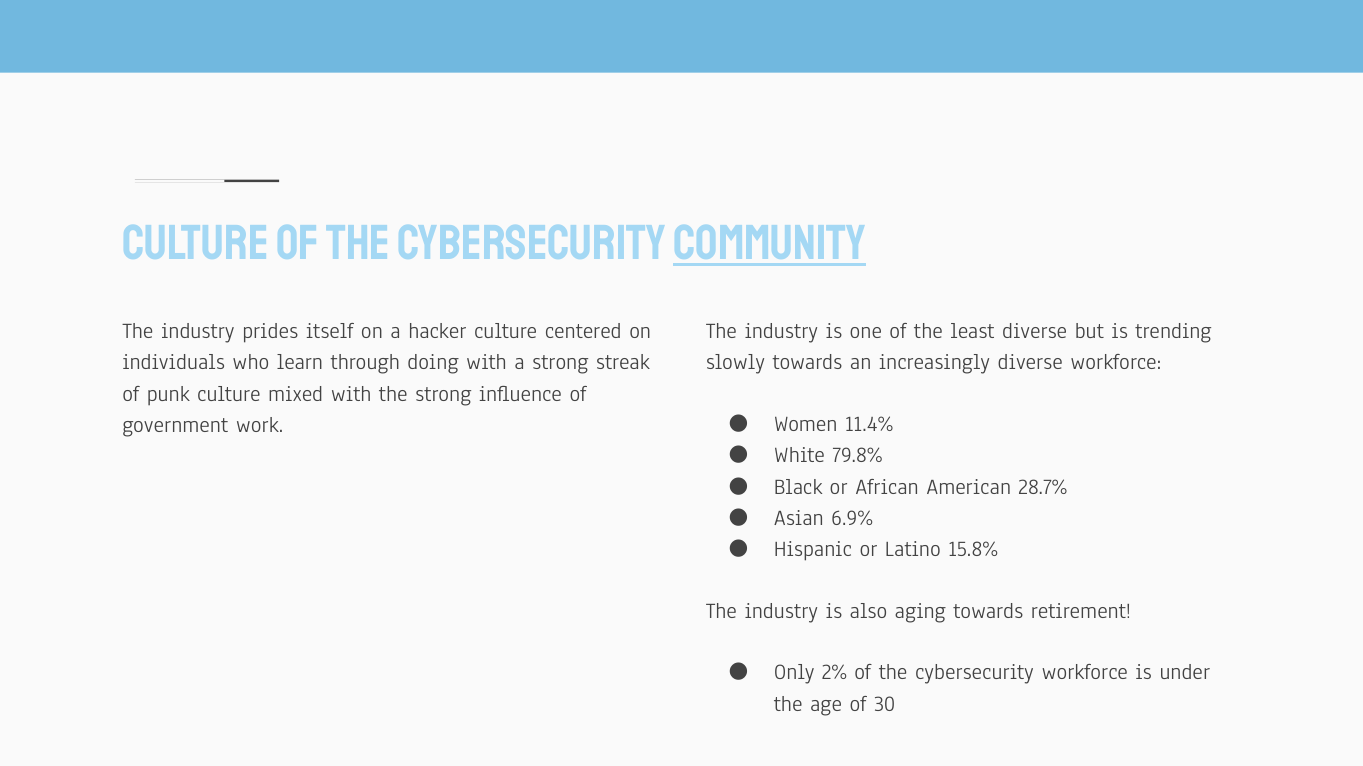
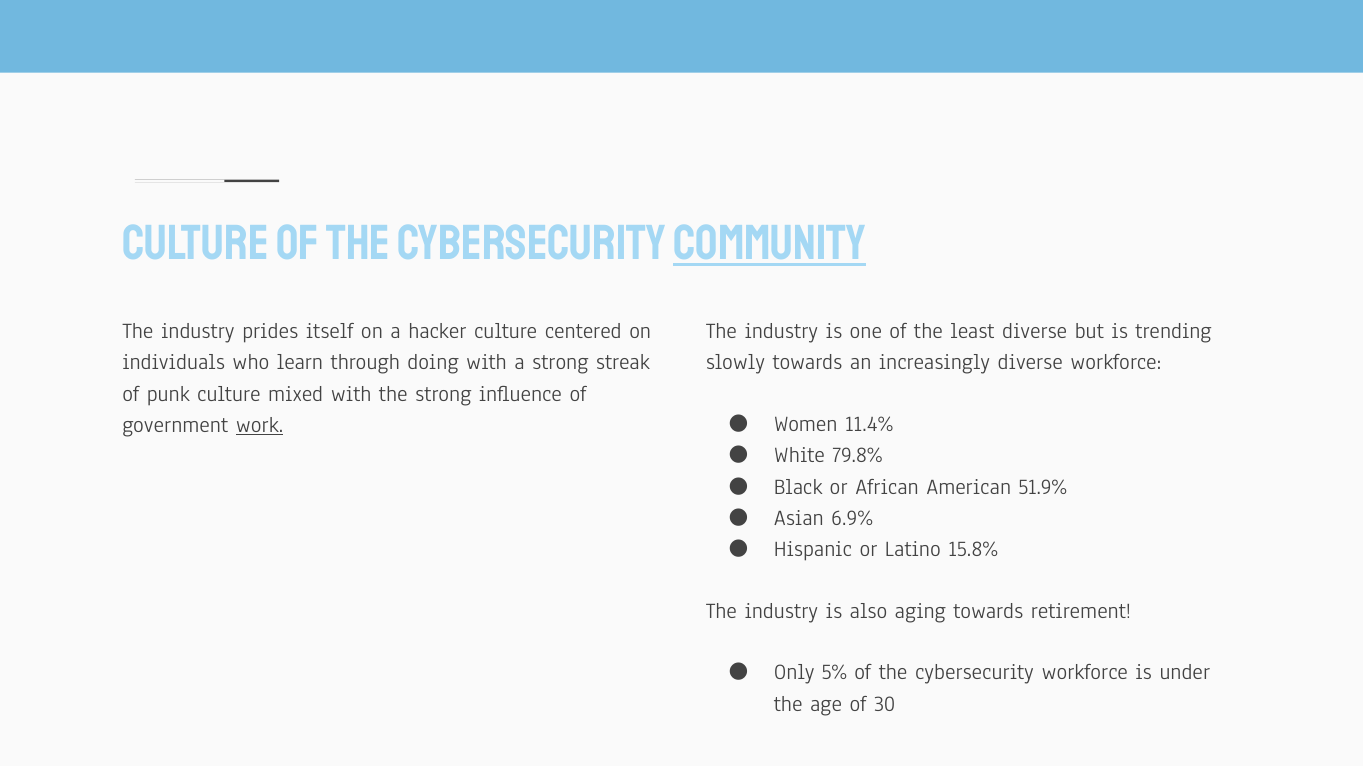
work underline: none -> present
28.7%: 28.7% -> 51.9%
2%: 2% -> 5%
